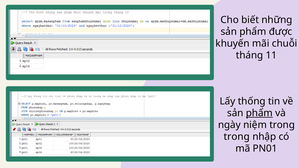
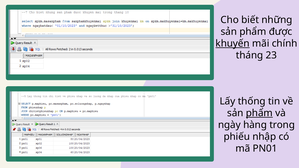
khuyến underline: none -> present
chuỗi: chuỗi -> chính
11: 11 -> 23
niệm: niệm -> hàng
trong at (237, 137): trong -> phiếu
